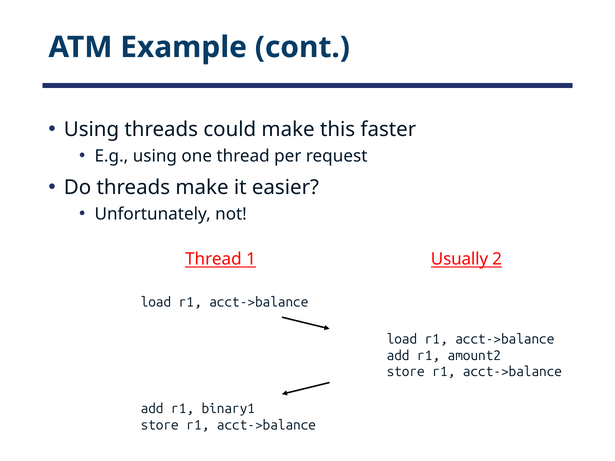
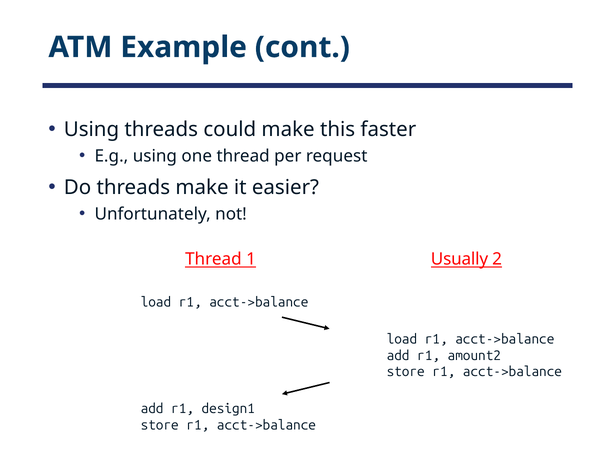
binary1: binary1 -> design1
